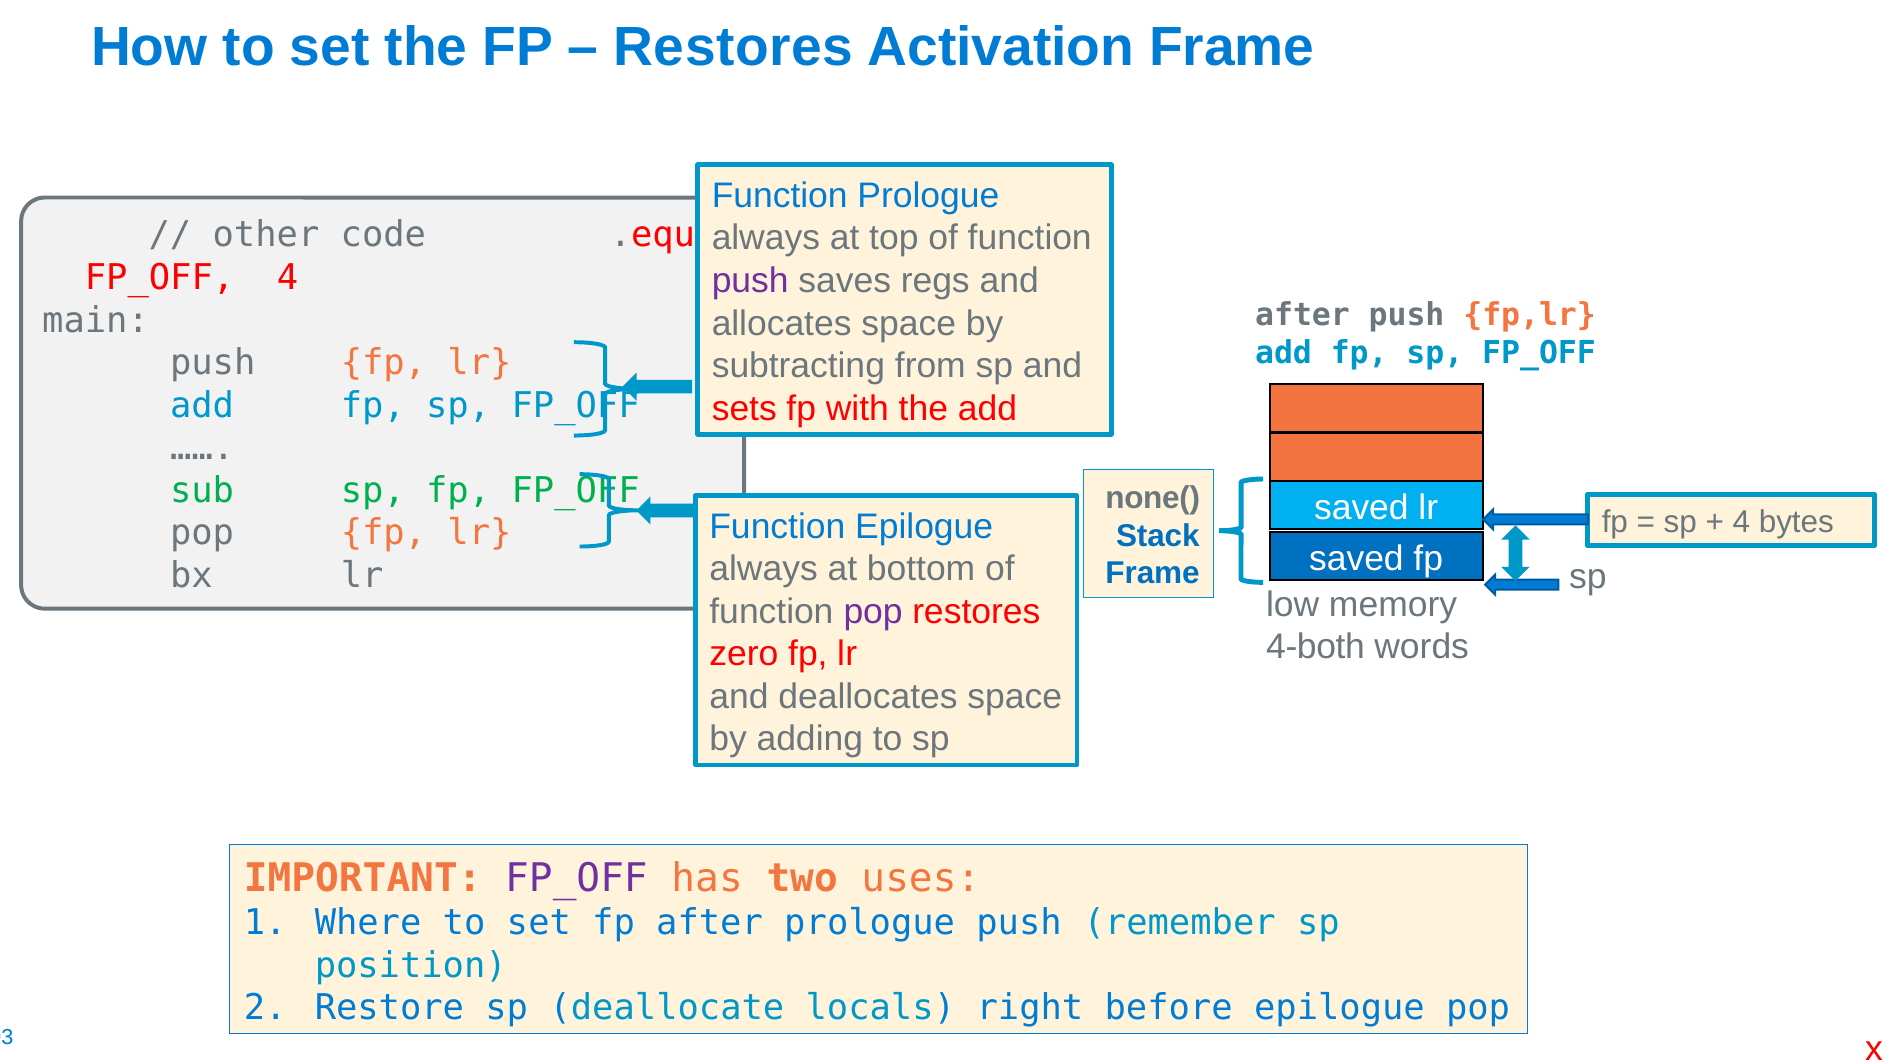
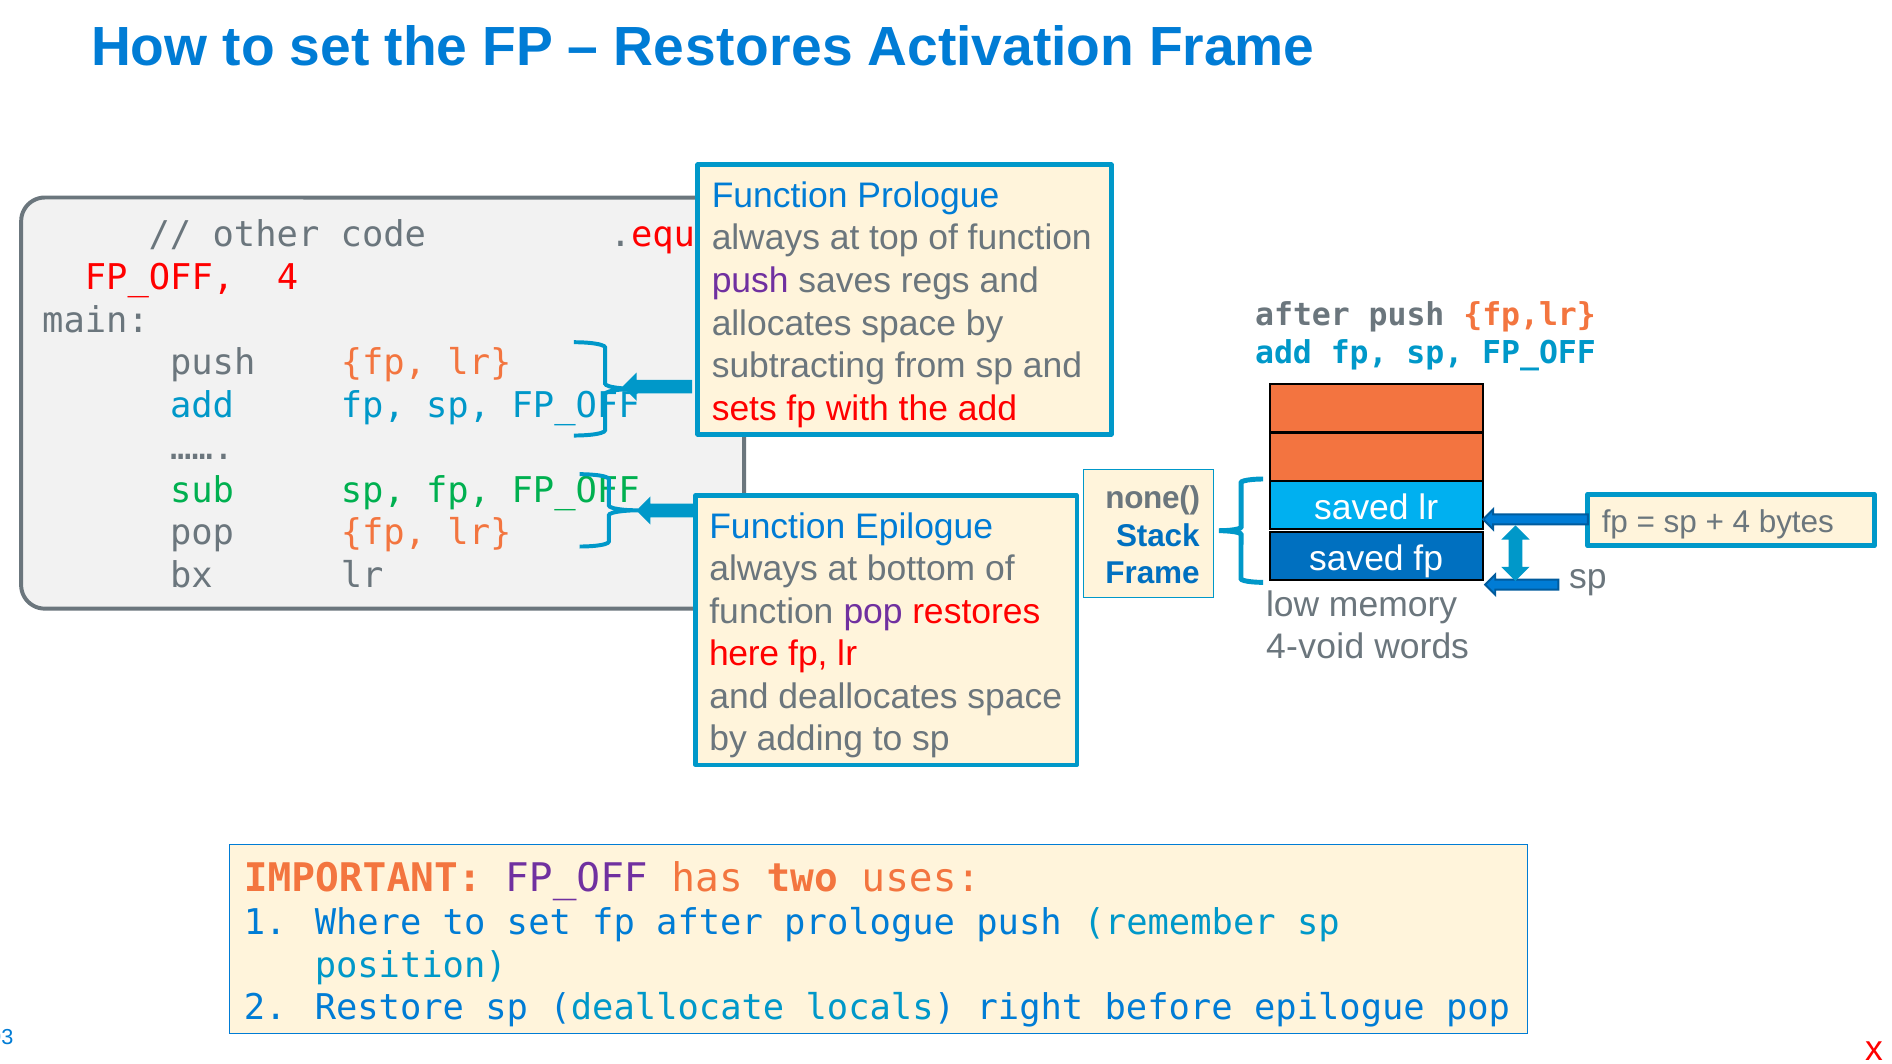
4-both: 4-both -> 4-void
zero: zero -> here
